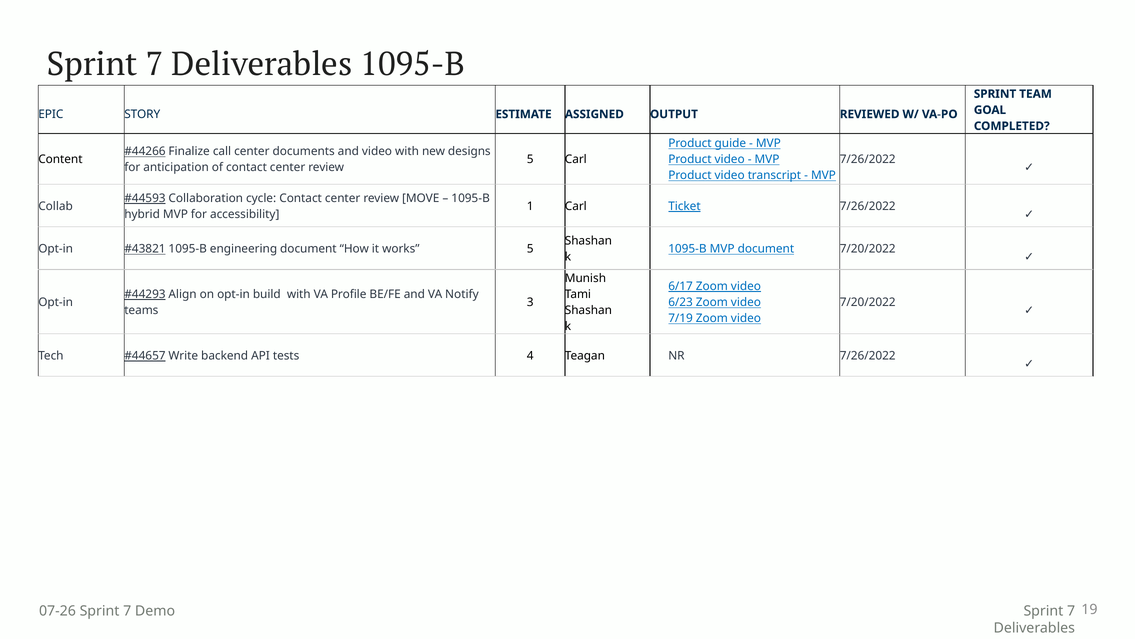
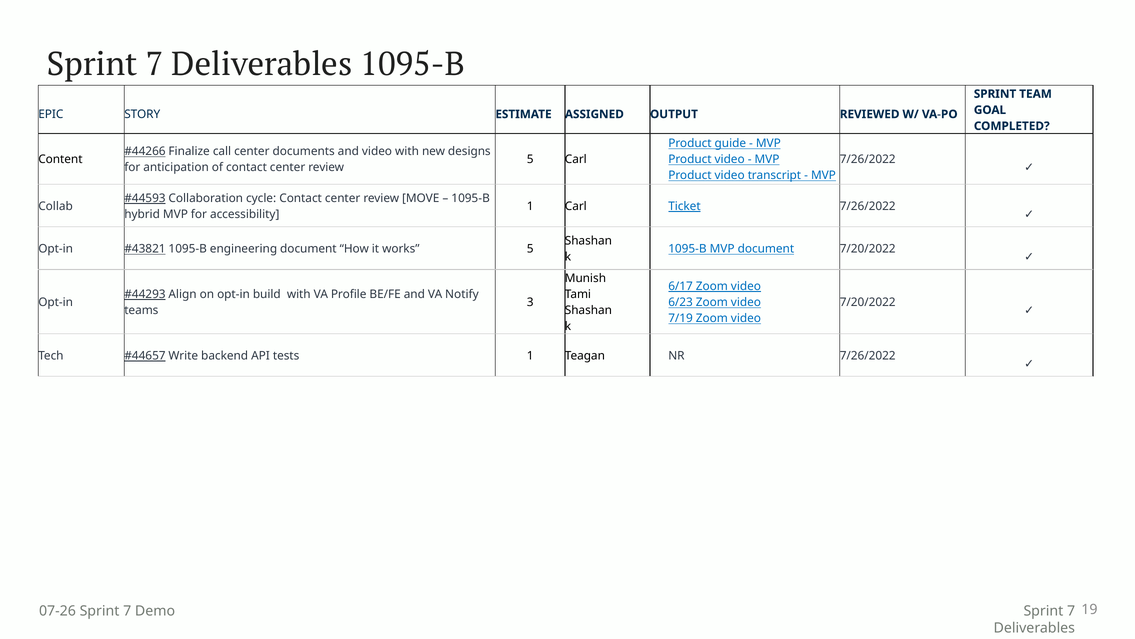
tests 4: 4 -> 1
